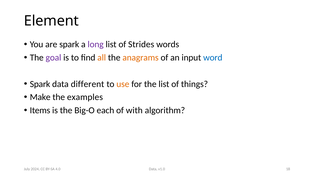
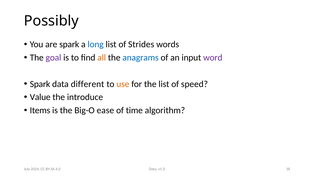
Element: Element -> Possibly
long colour: purple -> blue
anagrams colour: orange -> blue
word colour: blue -> purple
things: things -> speed
Make: Make -> Value
examples: examples -> introduce
each: each -> ease
with: with -> time
